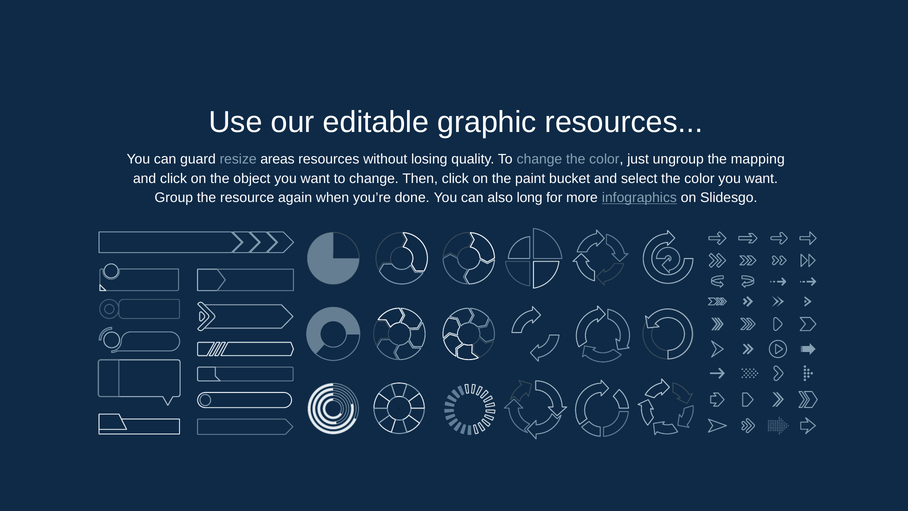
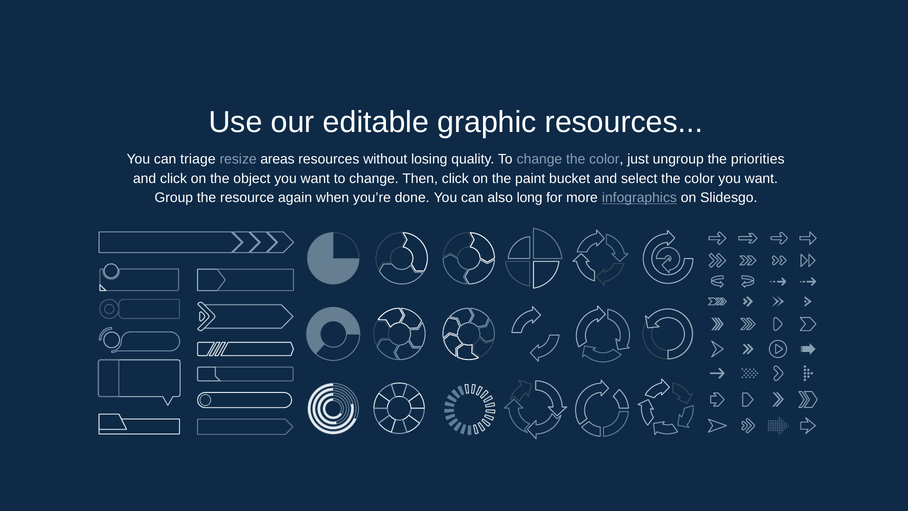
guard: guard -> triage
mapping: mapping -> priorities
